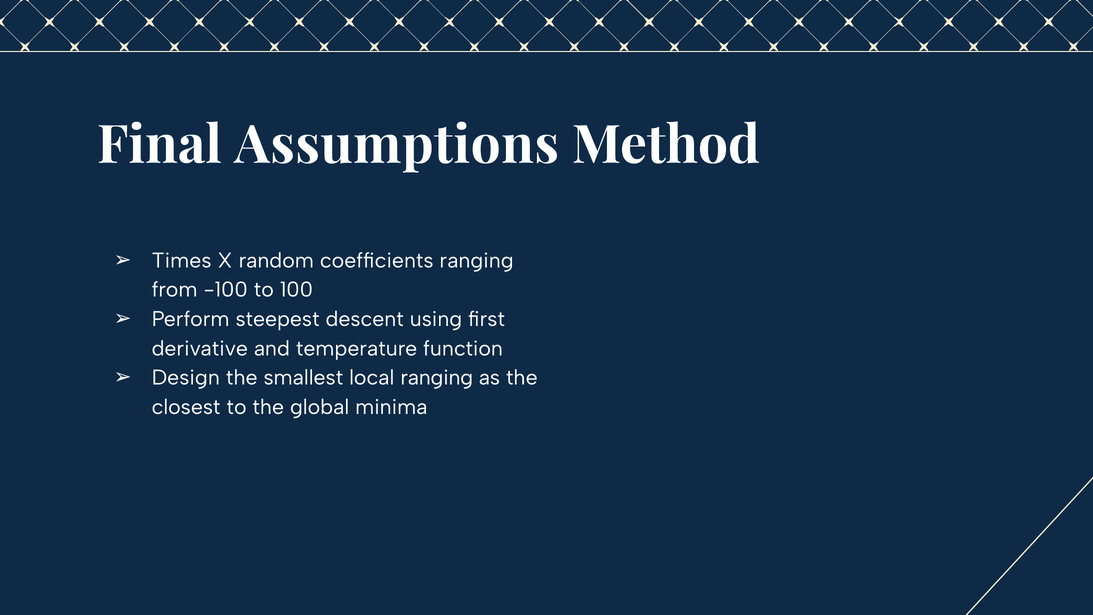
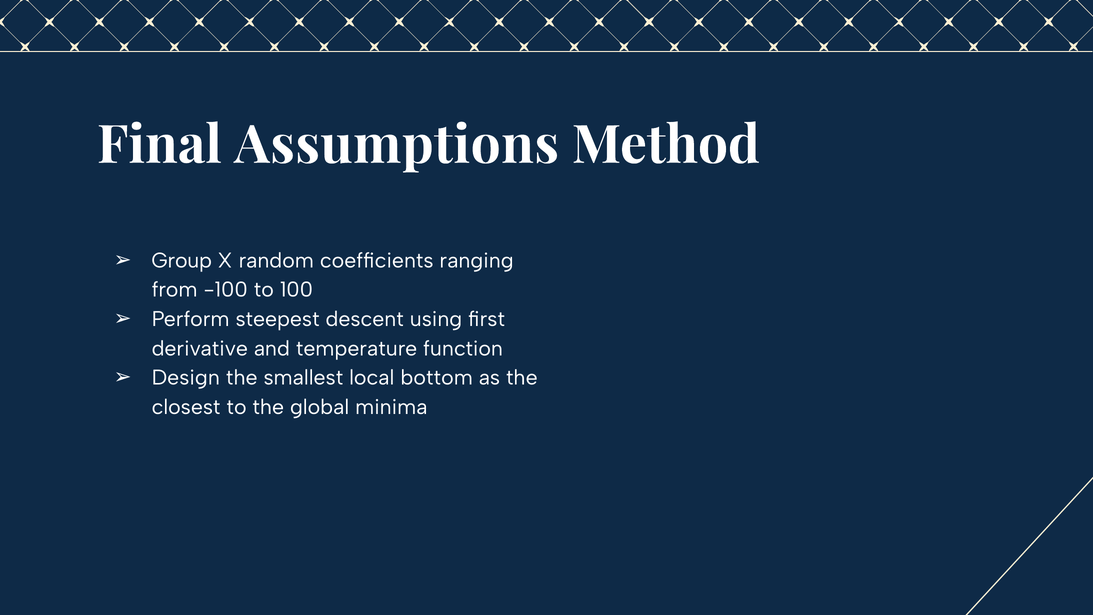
Times: Times -> Group
local ranging: ranging -> bottom
